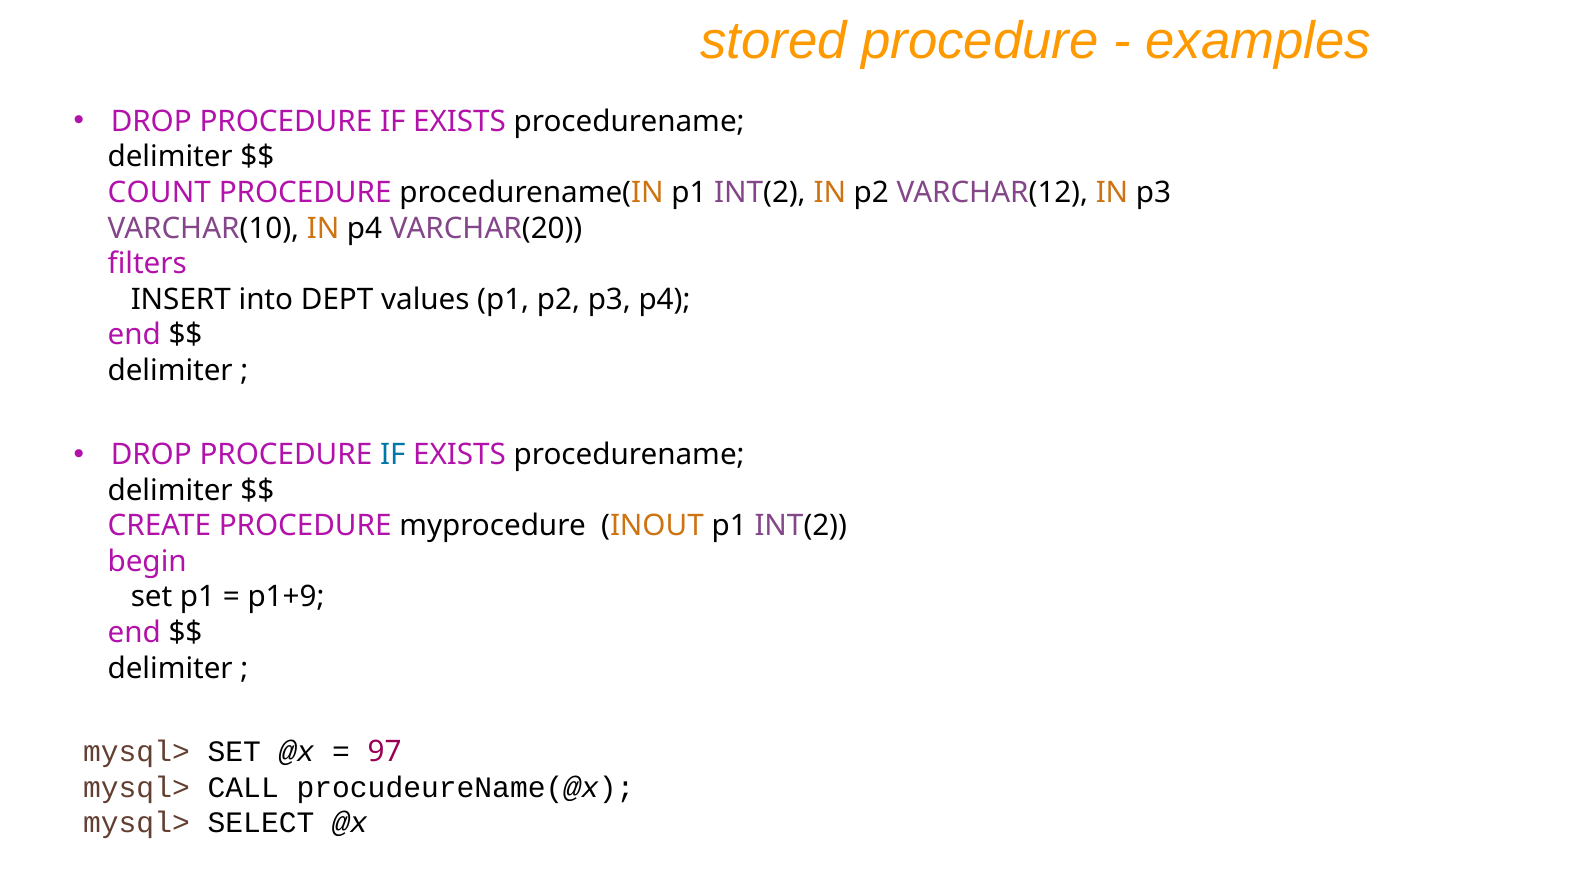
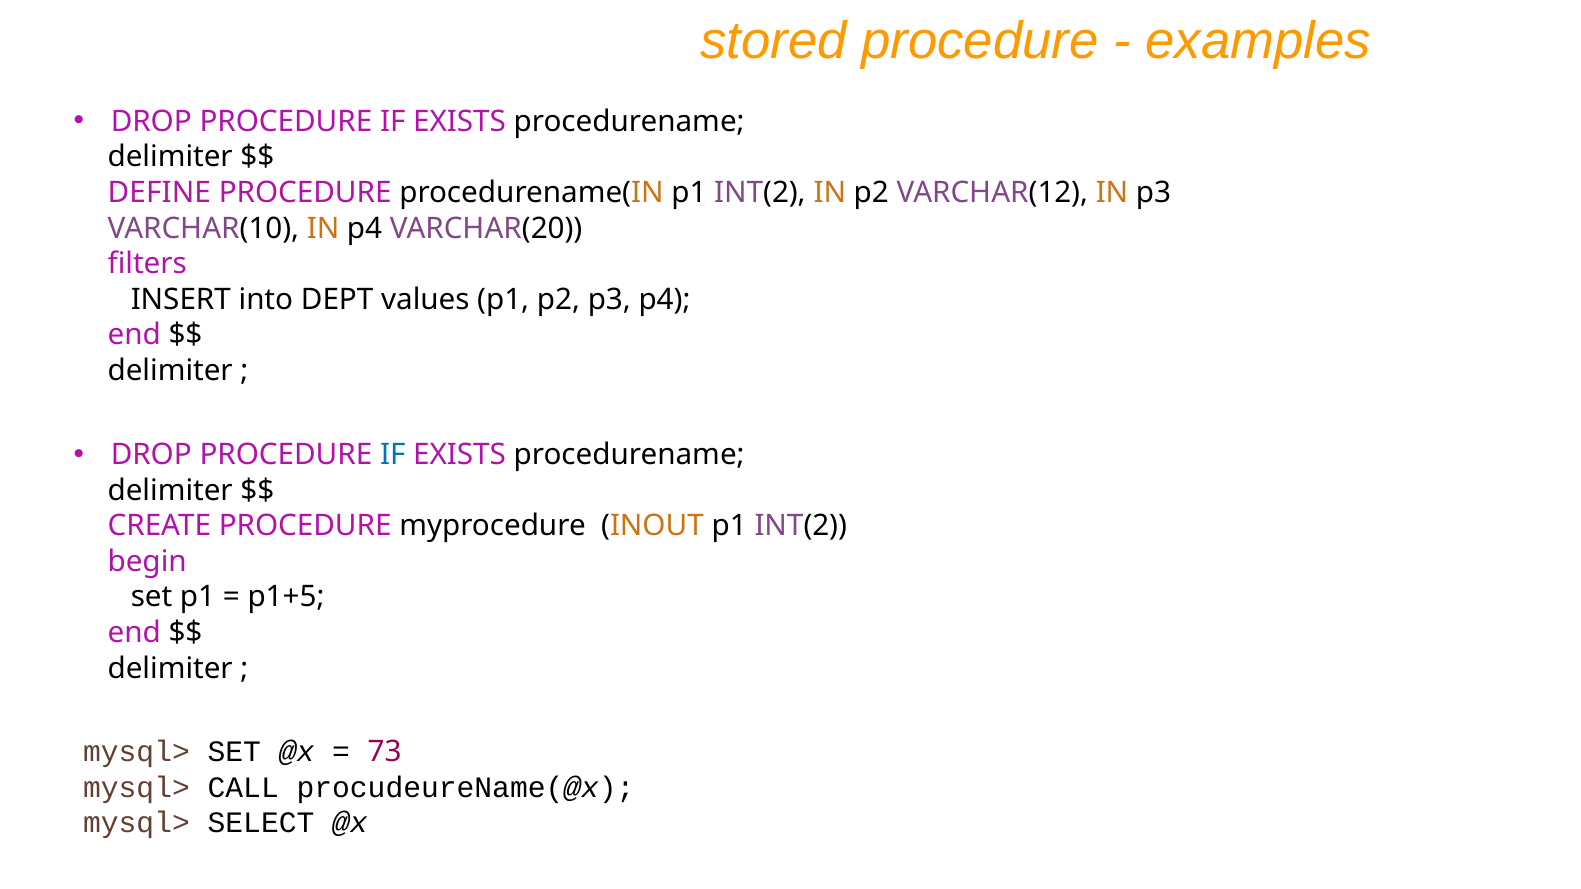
COUNT: COUNT -> DEFINE
p1+9: p1+9 -> p1+5
97: 97 -> 73
